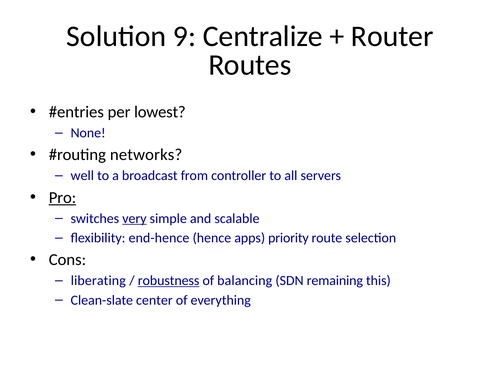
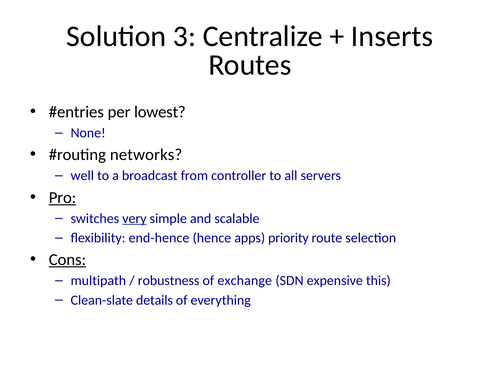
9: 9 -> 3
Router: Router -> Inserts
Cons underline: none -> present
liberating: liberating -> multipath
robustness underline: present -> none
balancing: balancing -> exchange
remaining: remaining -> expensive
center: center -> details
